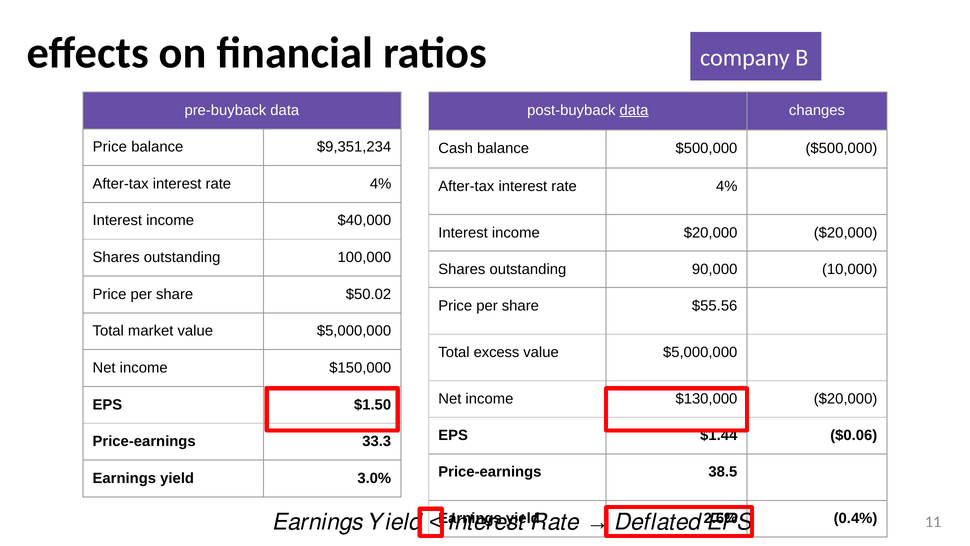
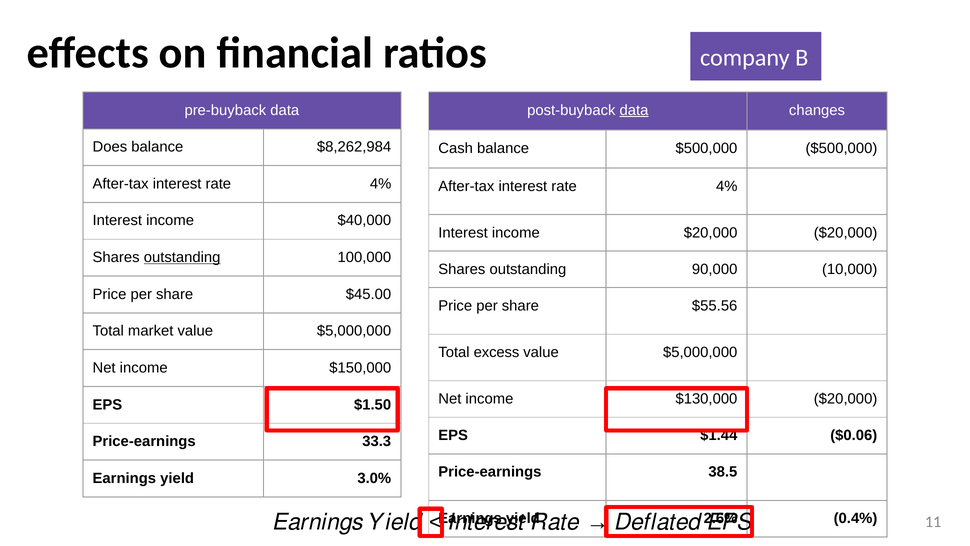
Price at (110, 147): Price -> Does
$9,351,234: $9,351,234 -> $8,262,984
outstanding at (182, 257) underline: none -> present
$50.02: $50.02 -> $45.00
